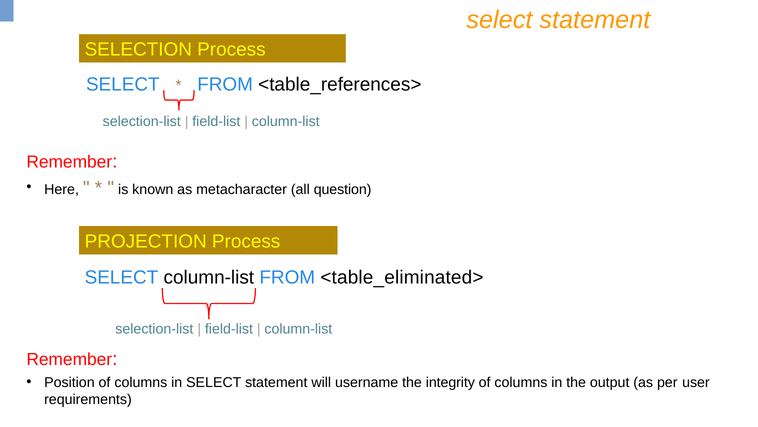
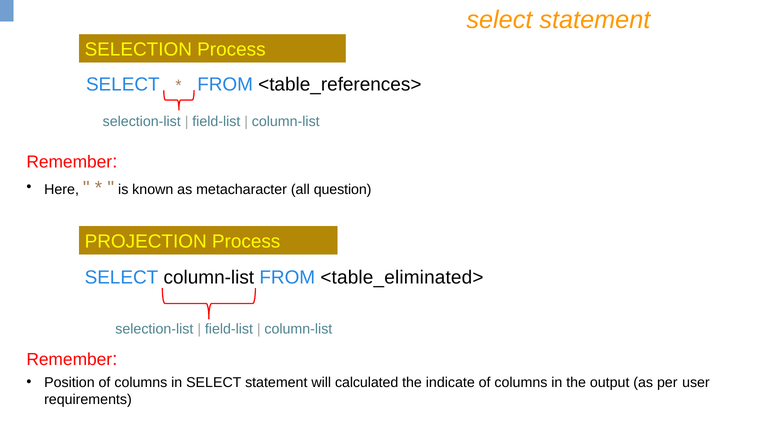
username: username -> calculated
integrity: integrity -> indicate
